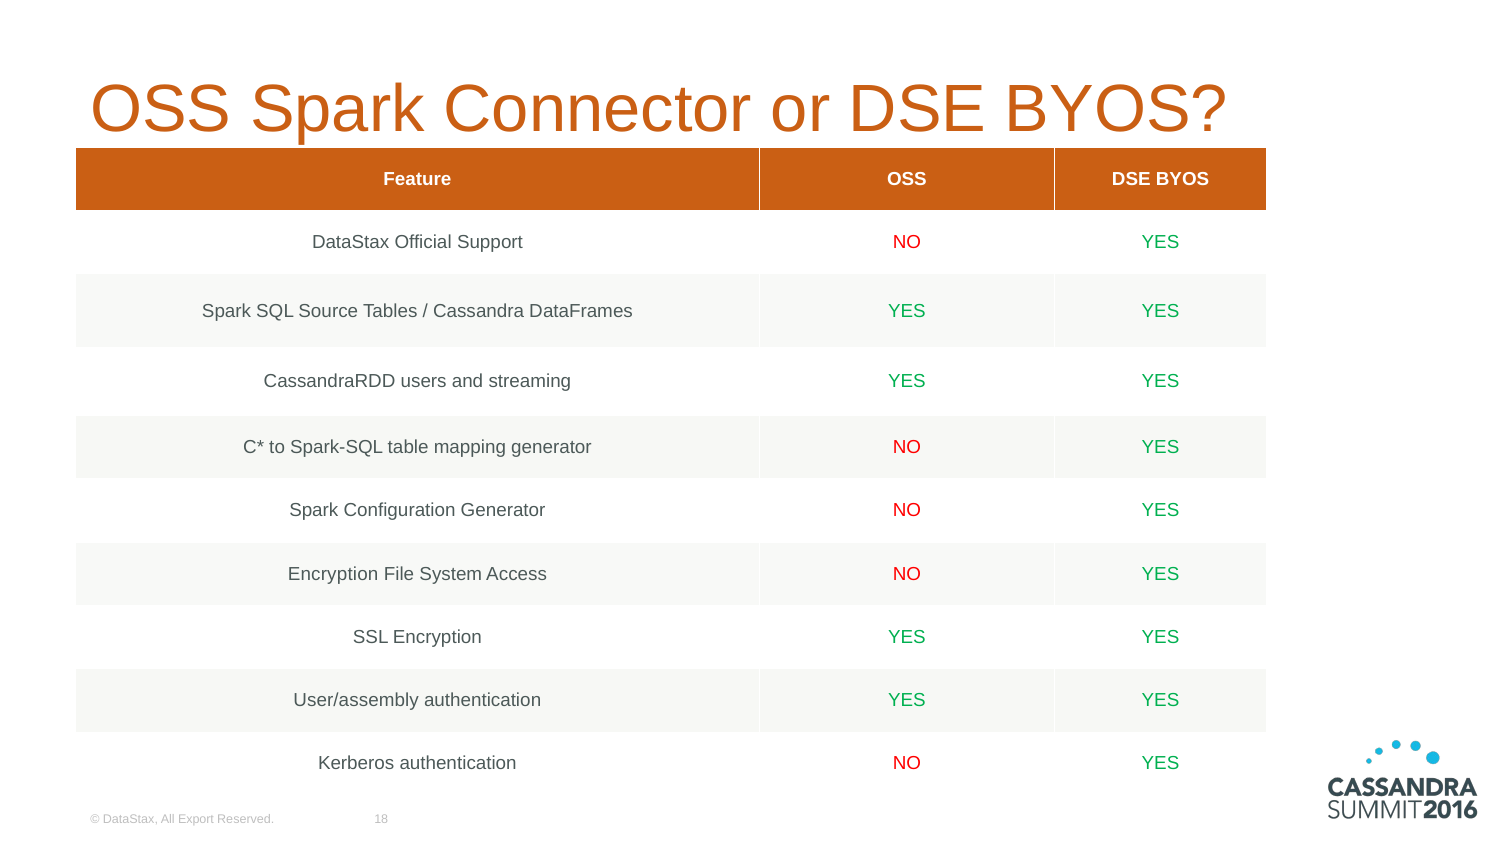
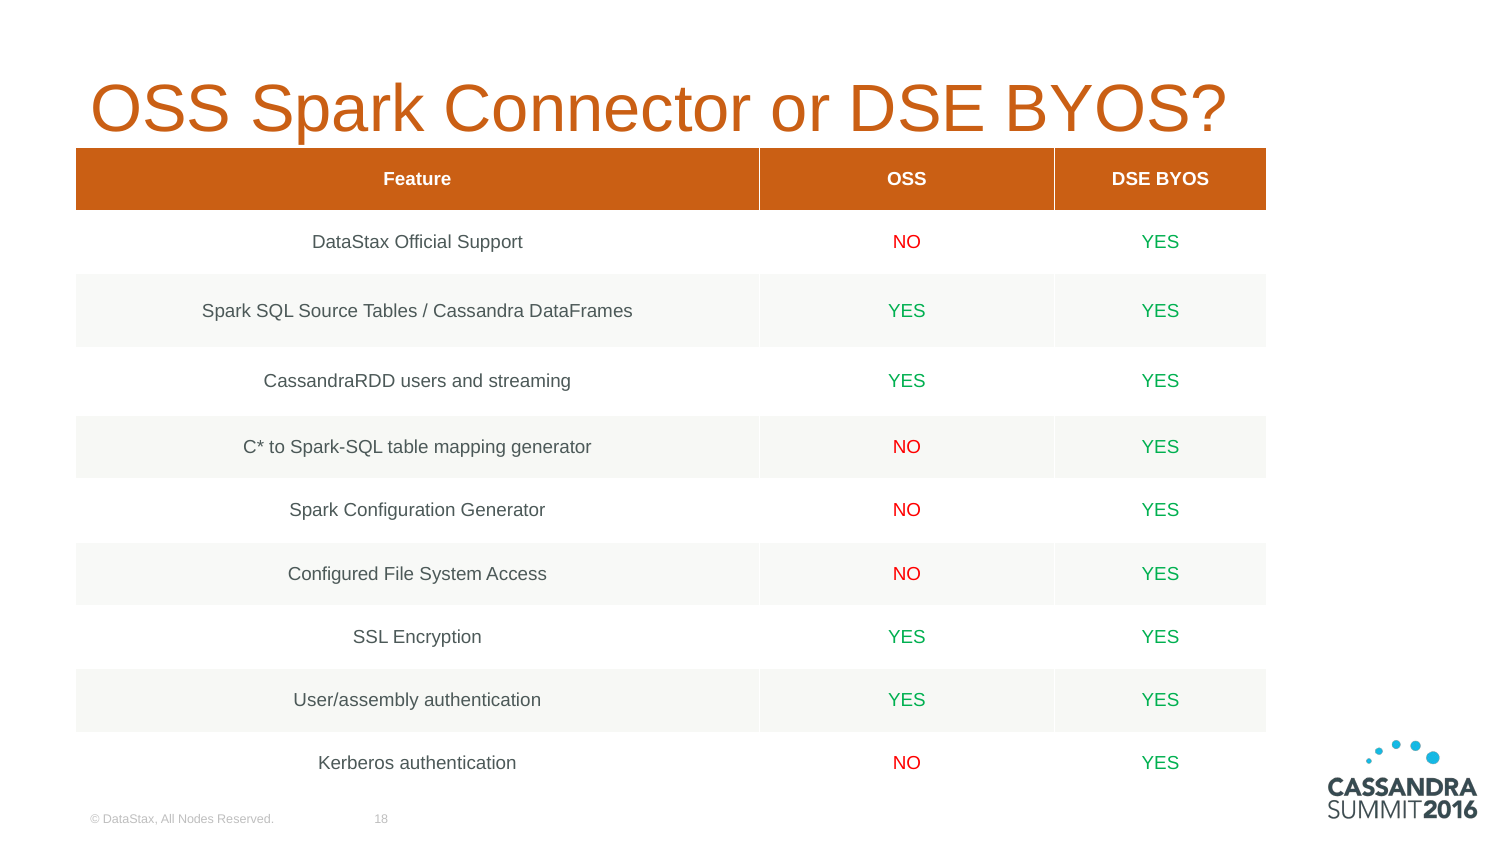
Encryption at (333, 574): Encryption -> Configured
Export: Export -> Nodes
